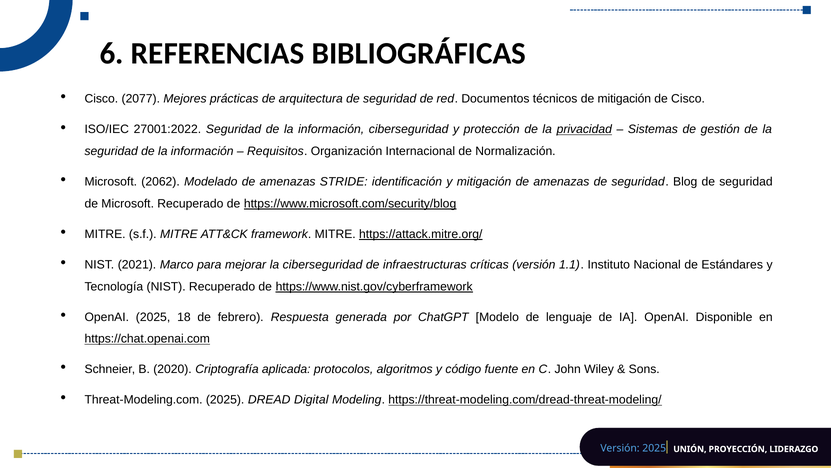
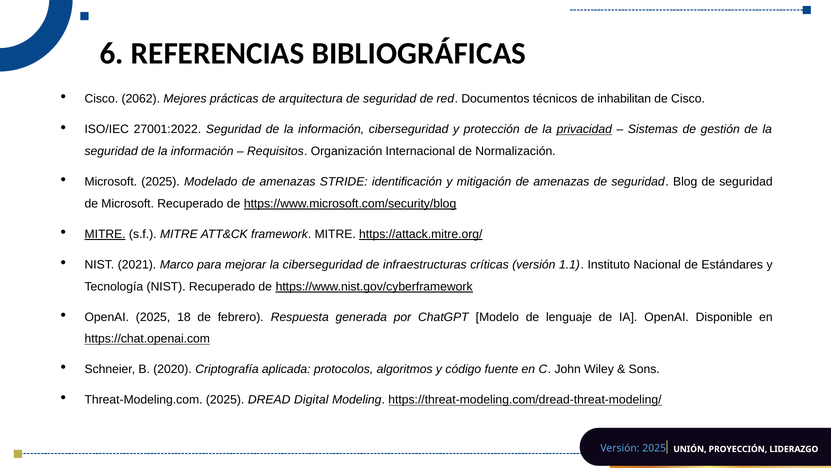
2077: 2077 -> 2062
de mitigación: mitigación -> inhabilitan
Microsoft 2062: 2062 -> 2025
MITRE at (105, 234) underline: none -> present
